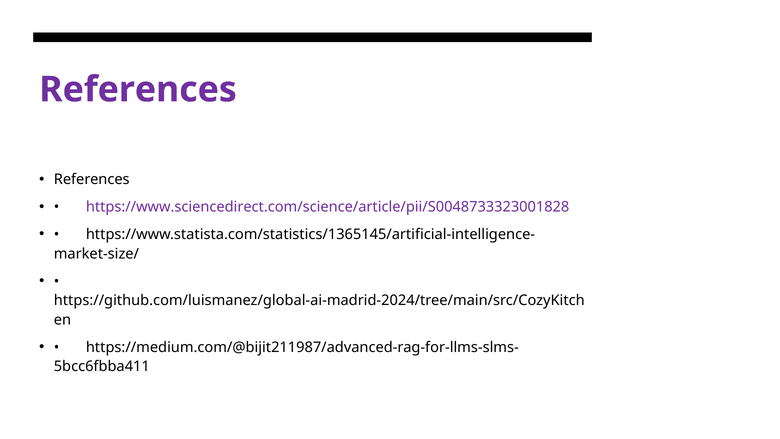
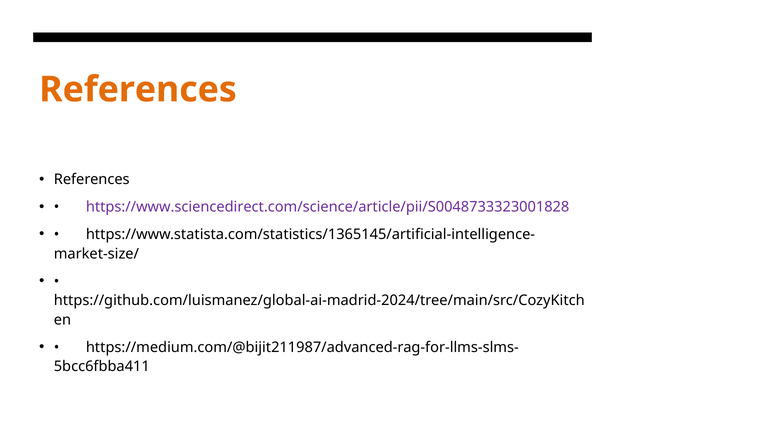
References at (138, 90) colour: purple -> orange
